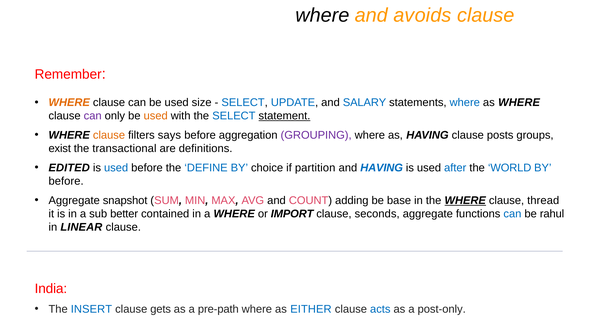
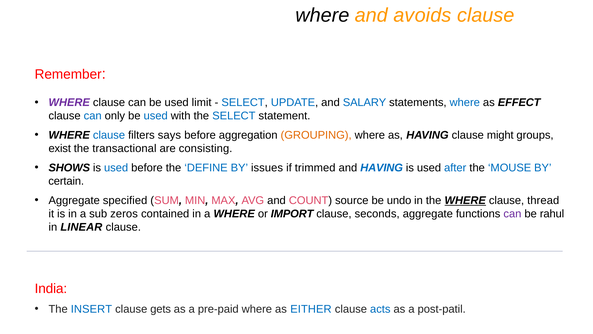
WHERE at (69, 102) colour: orange -> purple
size: size -> limit
as WHERE: WHERE -> EFFECT
can at (93, 116) colour: purple -> blue
used at (156, 116) colour: orange -> blue
statement underline: present -> none
clause at (109, 135) colour: orange -> blue
GROUPING colour: purple -> orange
posts: posts -> might
definitions: definitions -> consisting
EDITED: EDITED -> SHOWS
choice: choice -> issues
partition: partition -> trimmed
WORLD: WORLD -> MOUSE
before at (66, 181): before -> certain
snapshot: snapshot -> specified
adding: adding -> source
base: base -> undo
better: better -> zeros
can at (512, 214) colour: blue -> purple
pre-path: pre-path -> pre-paid
post-only: post-only -> post-patil
